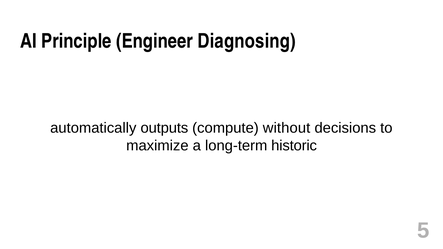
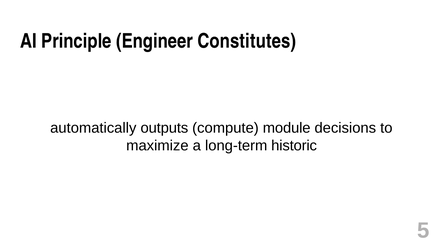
Diagnosing: Diagnosing -> Constitutes
without: without -> module
